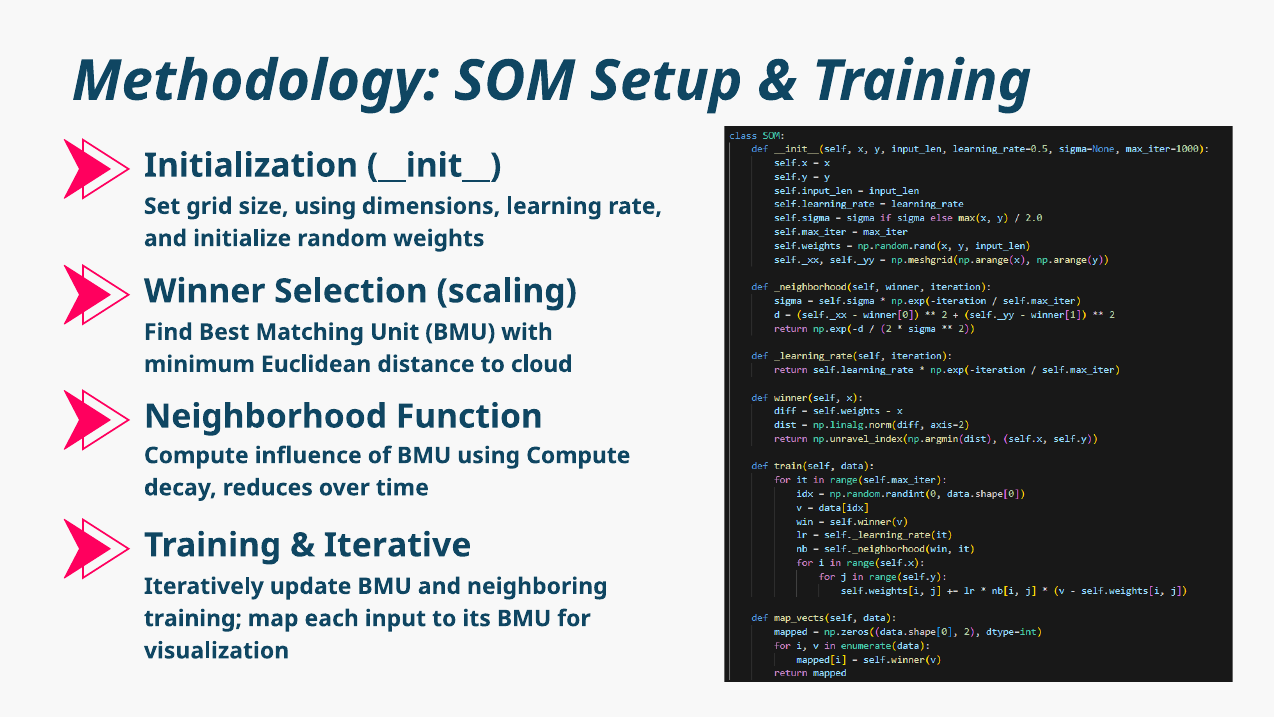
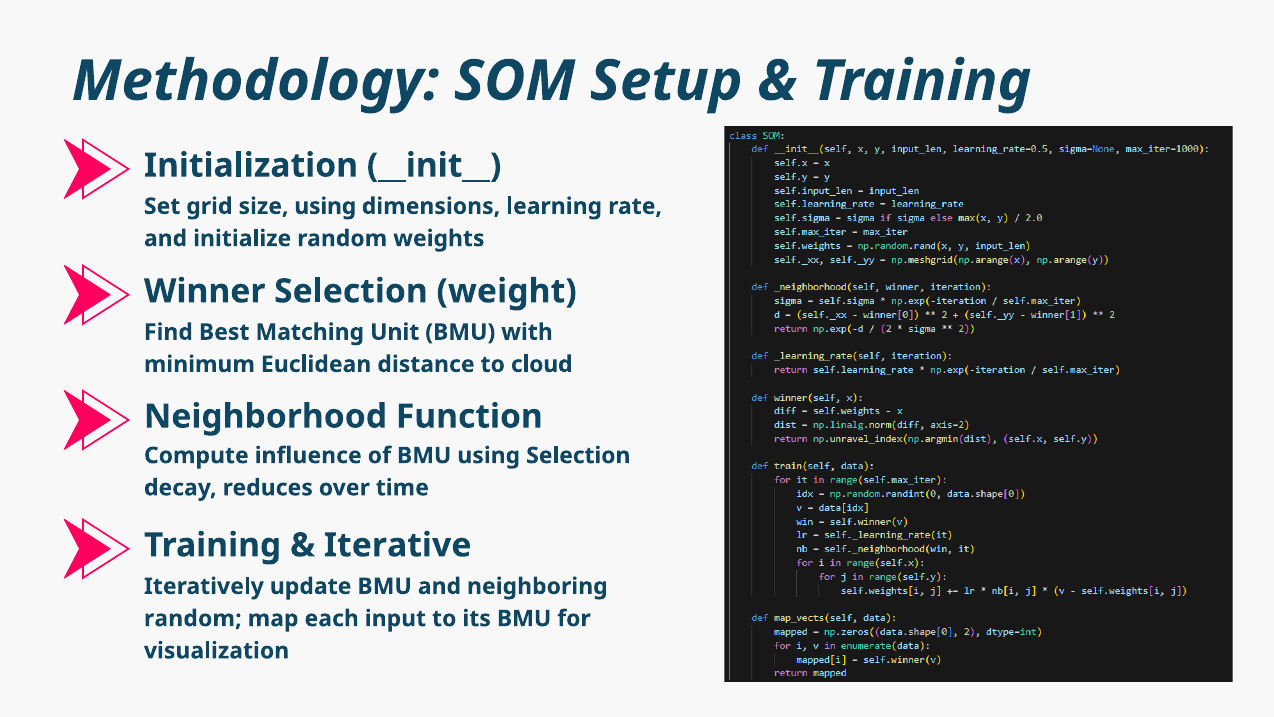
scaling: scaling -> weight
using Compute: Compute -> Selection
training at (193, 618): training -> random
